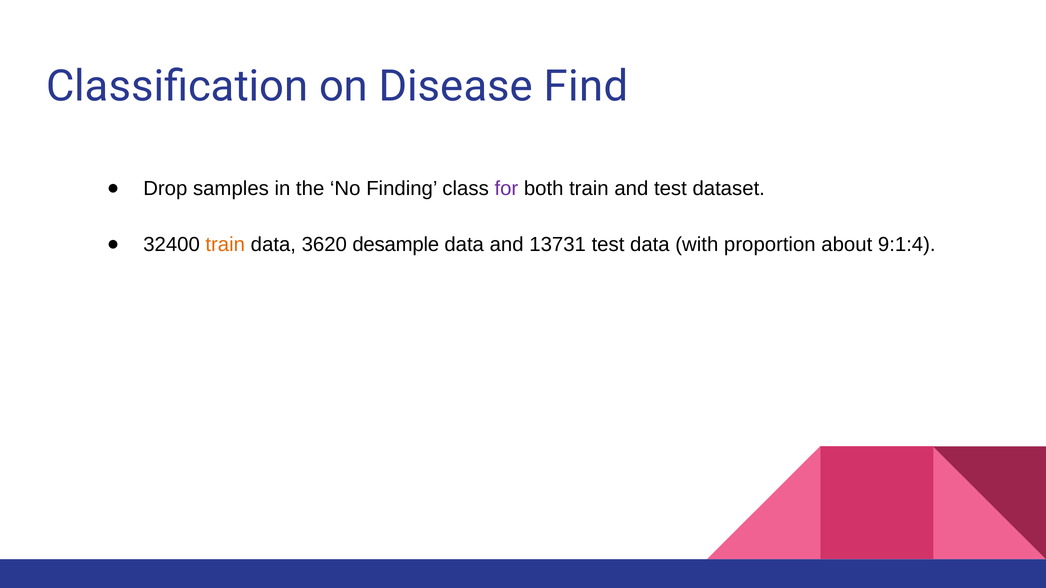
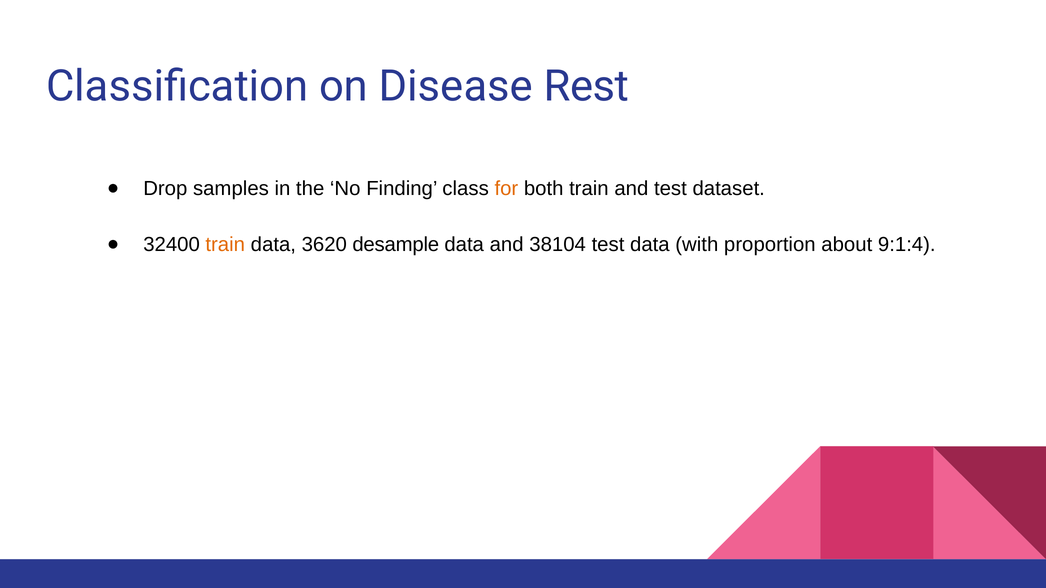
Find: Find -> Rest
for colour: purple -> orange
13731: 13731 -> 38104
